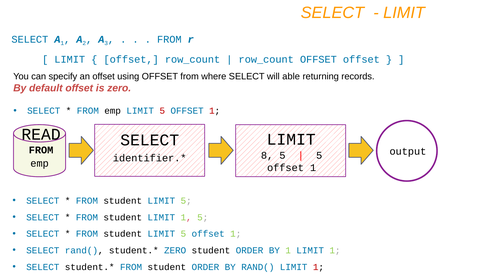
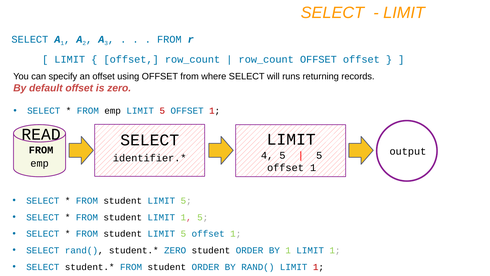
able: able -> runs
8: 8 -> 4
